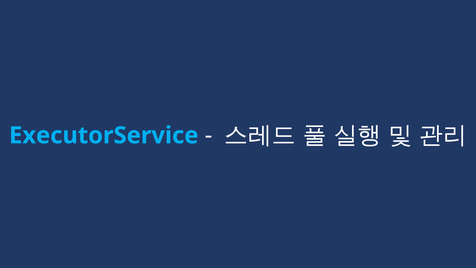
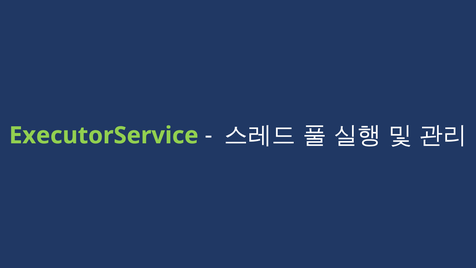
ExecutorService colour: light blue -> light green
